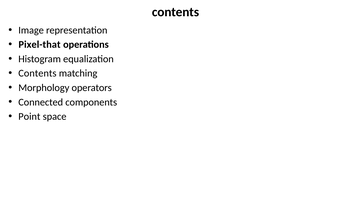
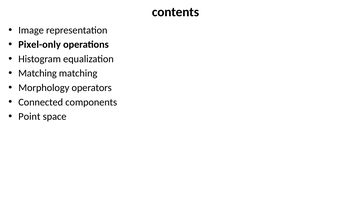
Pixel-that: Pixel-that -> Pixel-only
Contents at (37, 73): Contents -> Matching
